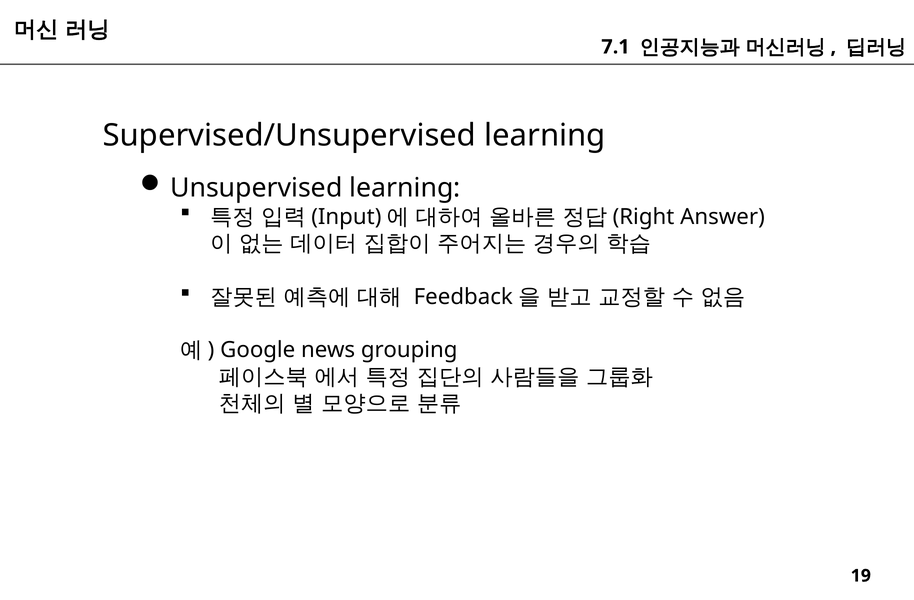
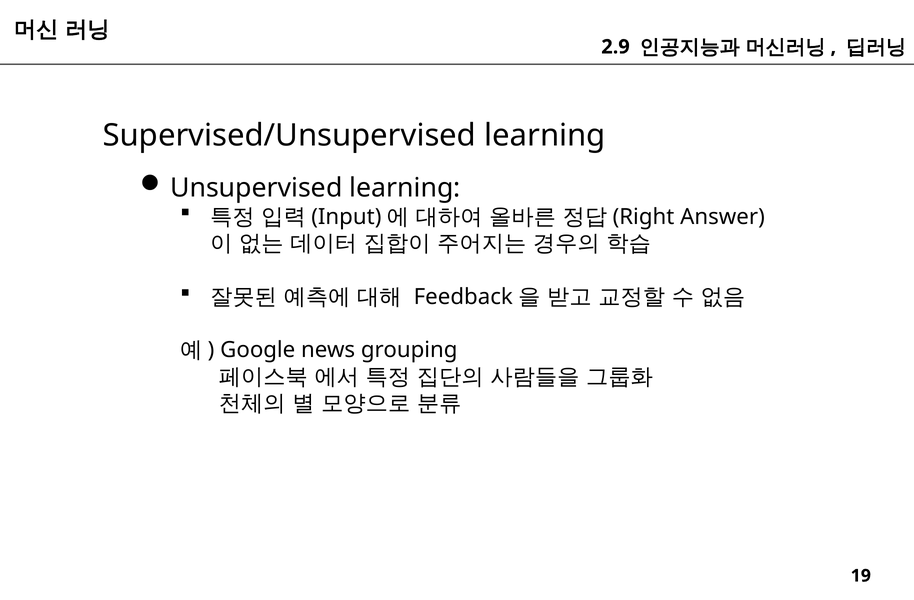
7.1: 7.1 -> 2.9
